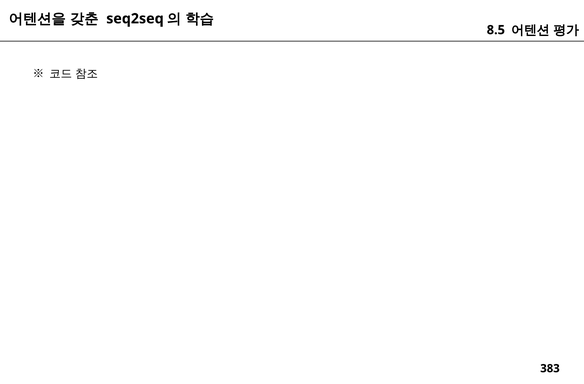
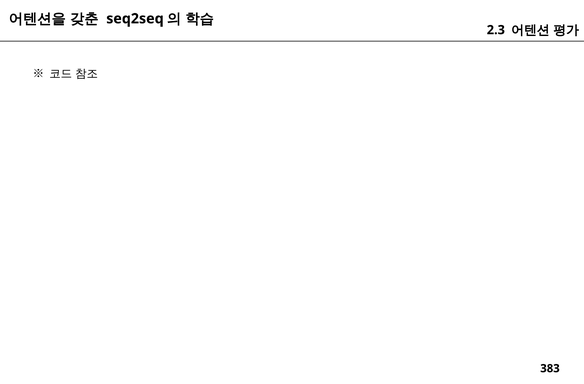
8.5: 8.5 -> 2.3
